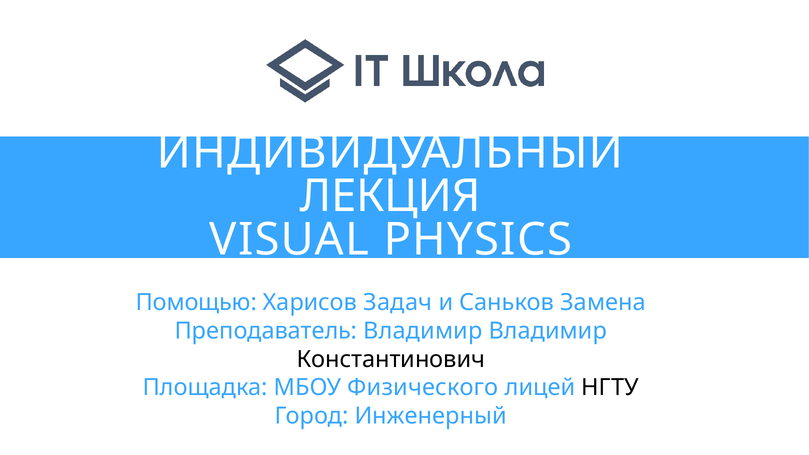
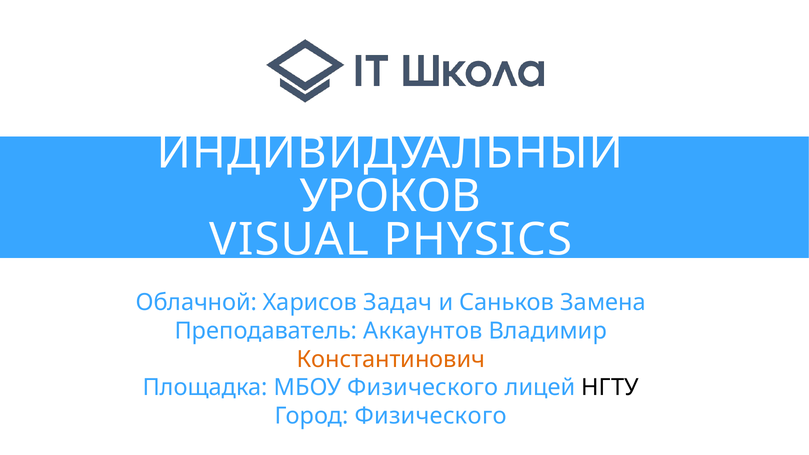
ЛЕКЦИЯ: ЛЕКЦИЯ -> УРОКОВ
Помощью: Помощью -> Облачной
Преподаватель Владимир: Владимир -> Аккаунтов
Константинович colour: black -> orange
Город Инженерный: Инженерный -> Физического
